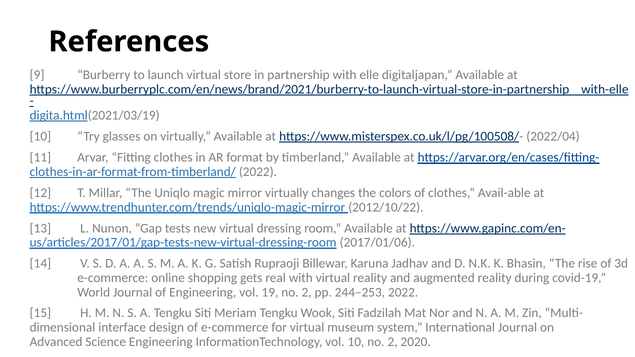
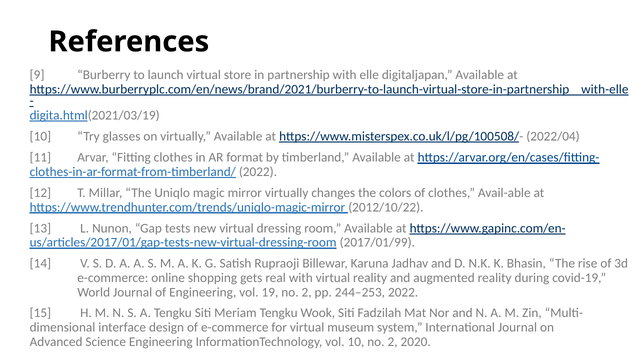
2017/01/06: 2017/01/06 -> 2017/01/99
